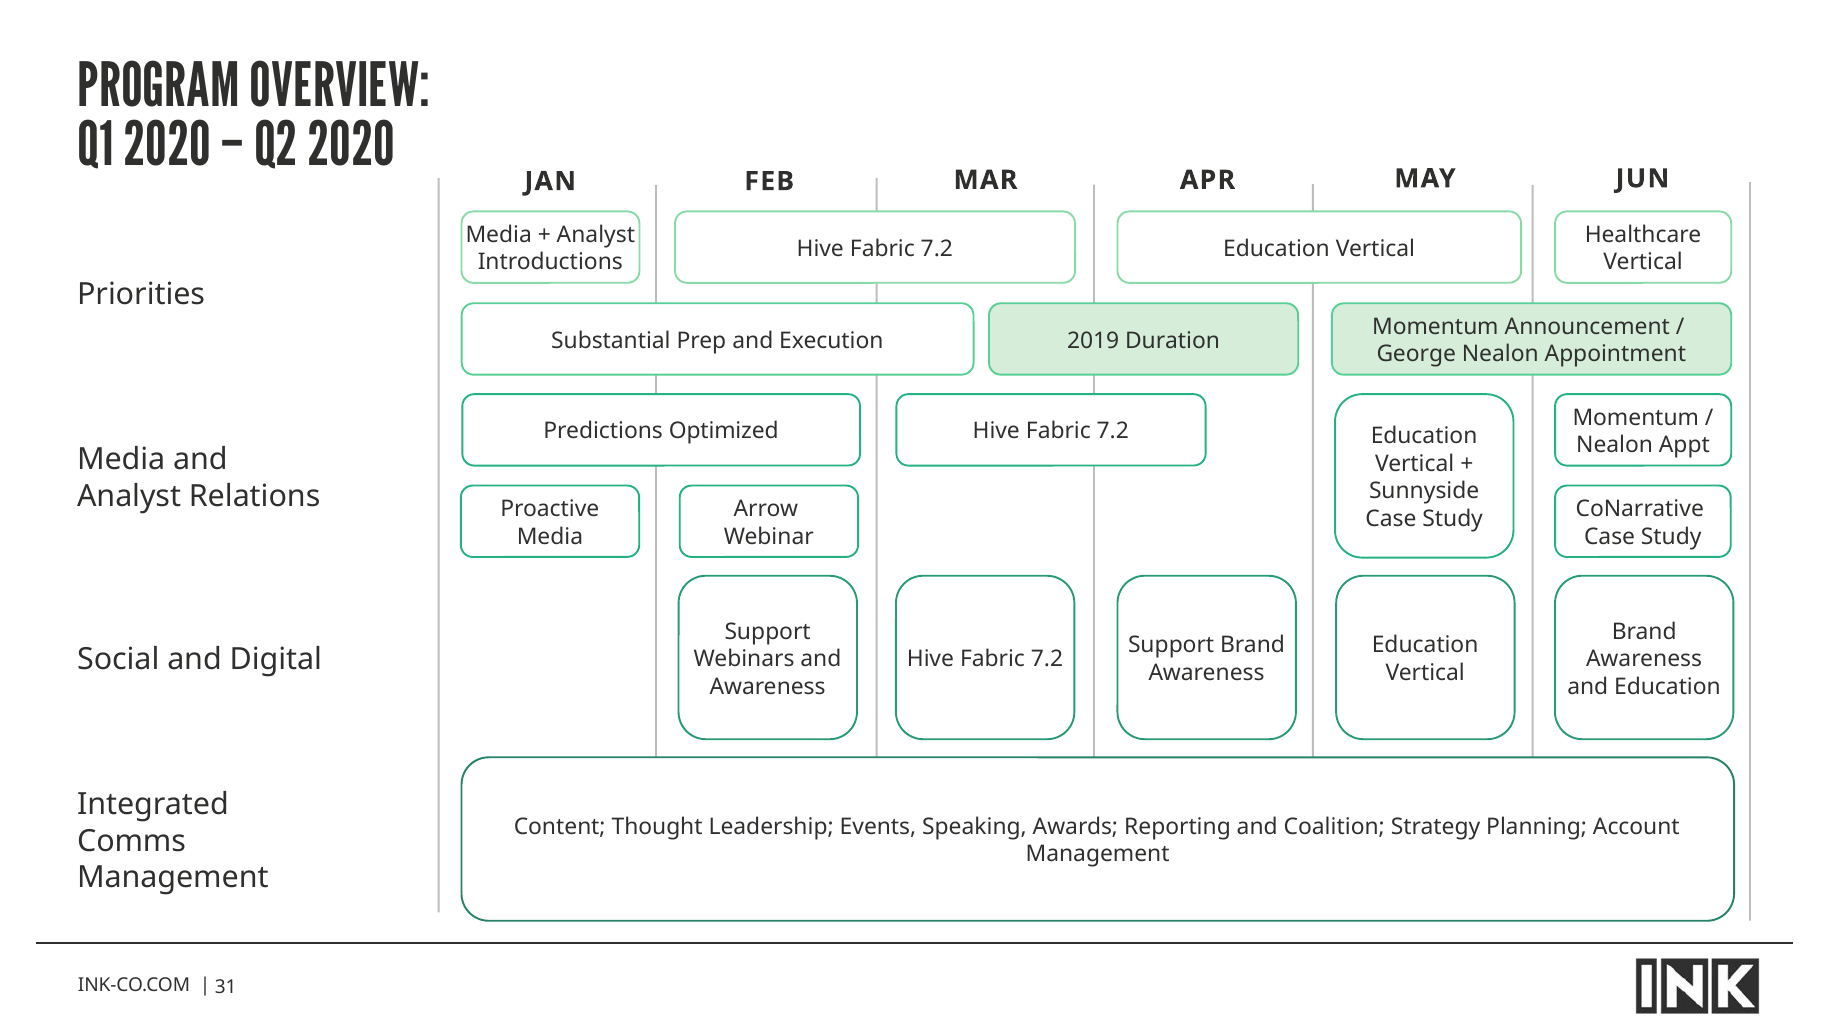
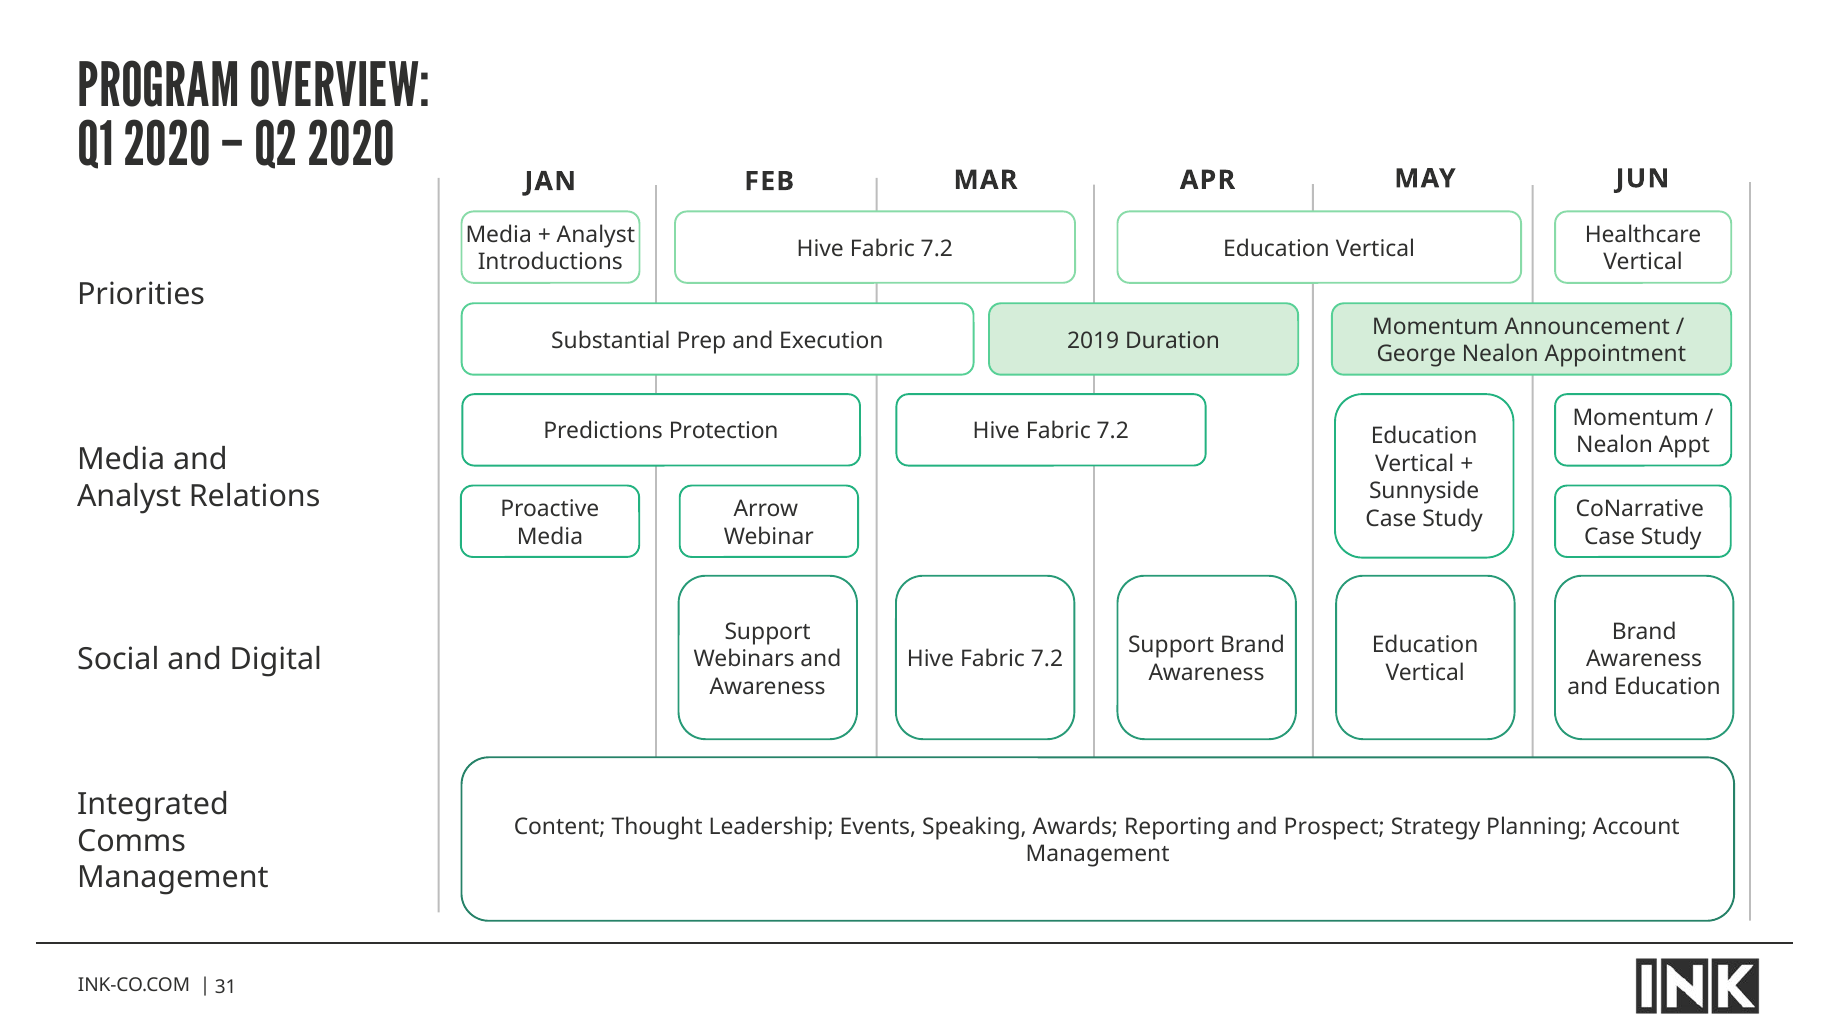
Optimized: Optimized -> Protection
Coalition: Coalition -> Prospect
